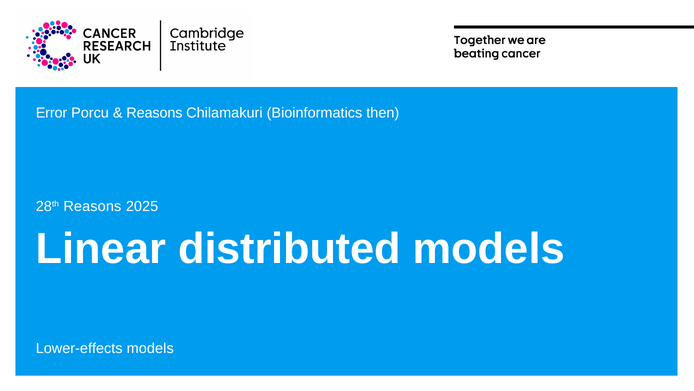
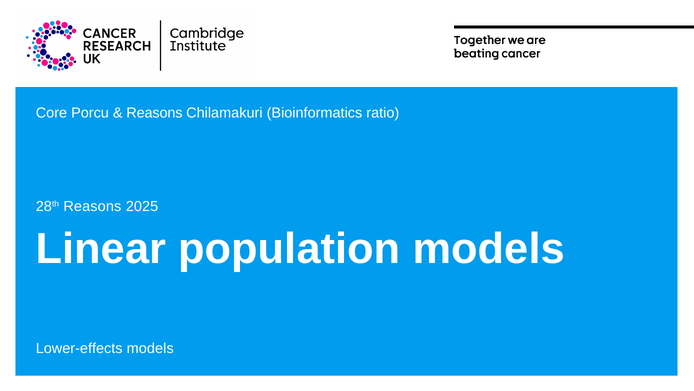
Error: Error -> Core
then: then -> ratio
distributed: distributed -> population
